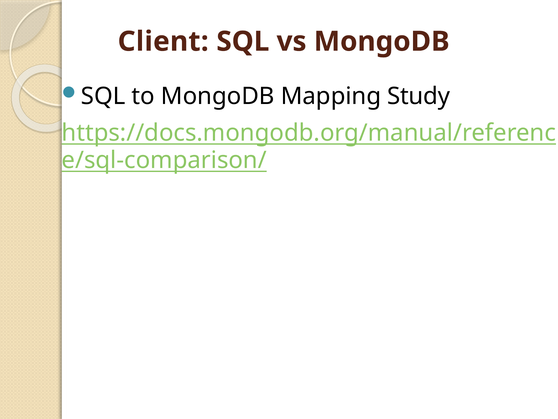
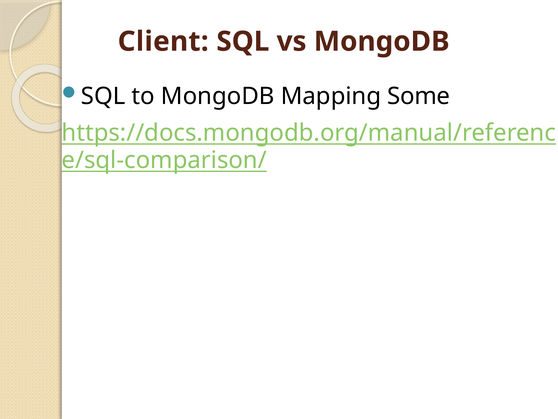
Study: Study -> Some
